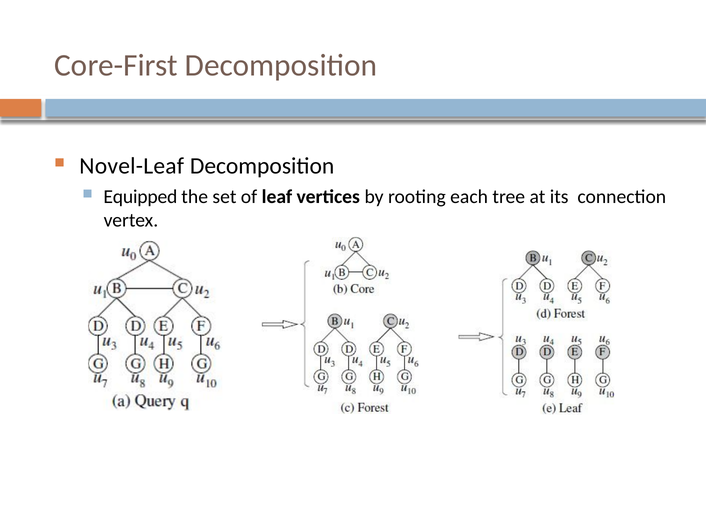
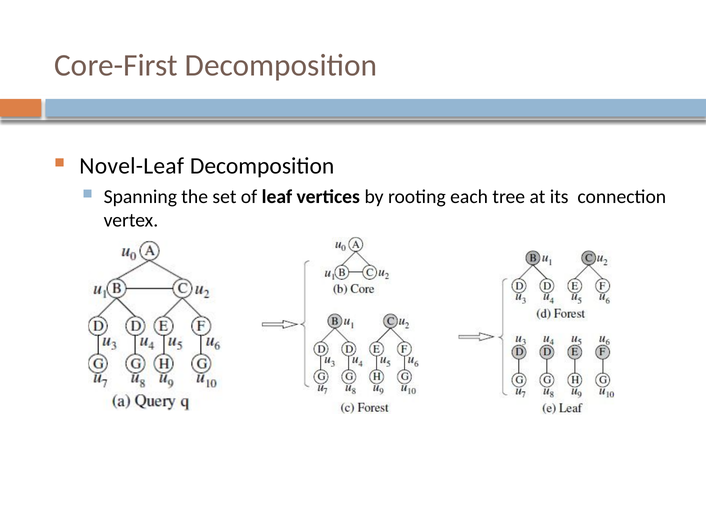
Equipped: Equipped -> Spanning
